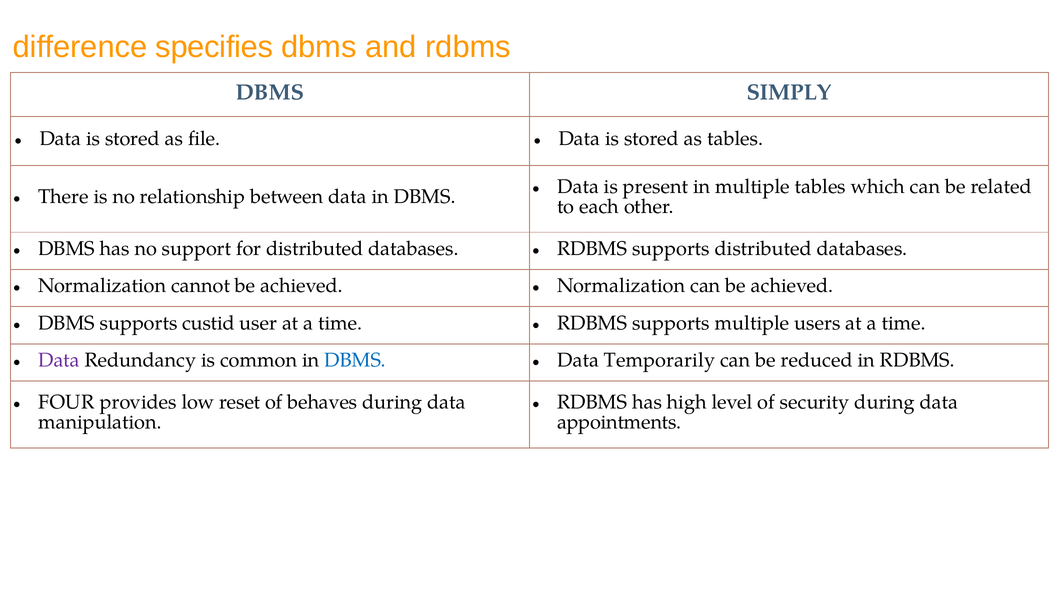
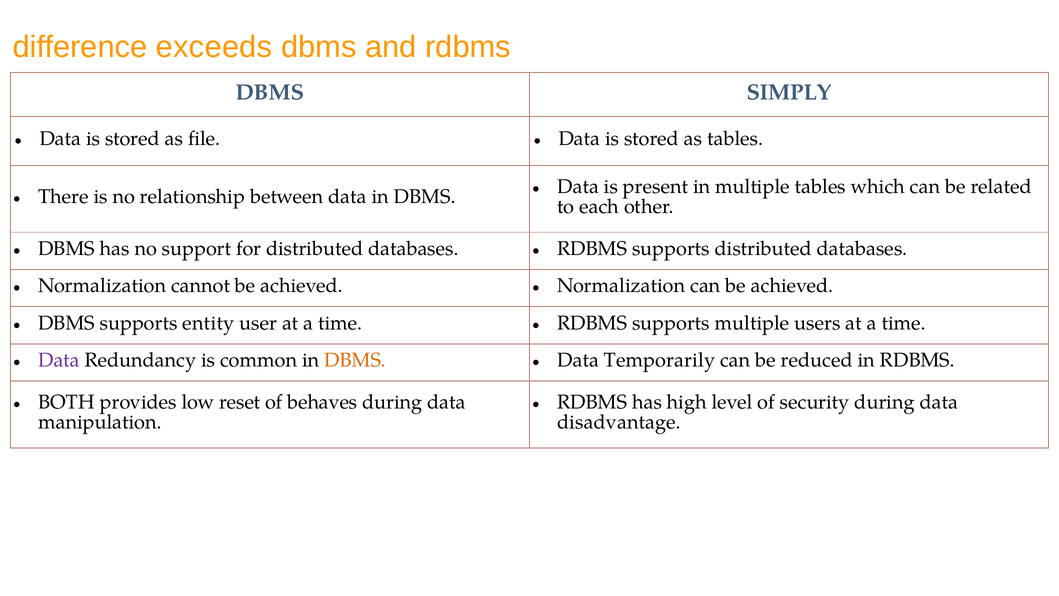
specifies: specifies -> exceeds
custid: custid -> entity
DBMS at (355, 360) colour: blue -> orange
FOUR: FOUR -> BOTH
appointments: appointments -> disadvantage
